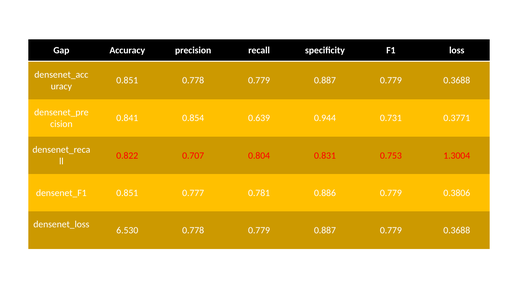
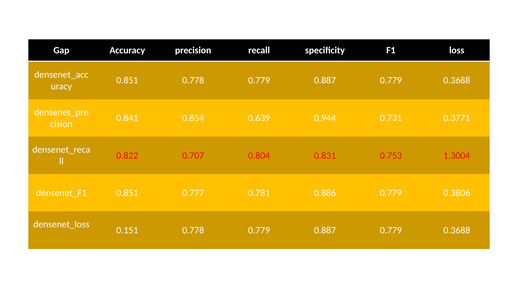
6.530: 6.530 -> 0.151
